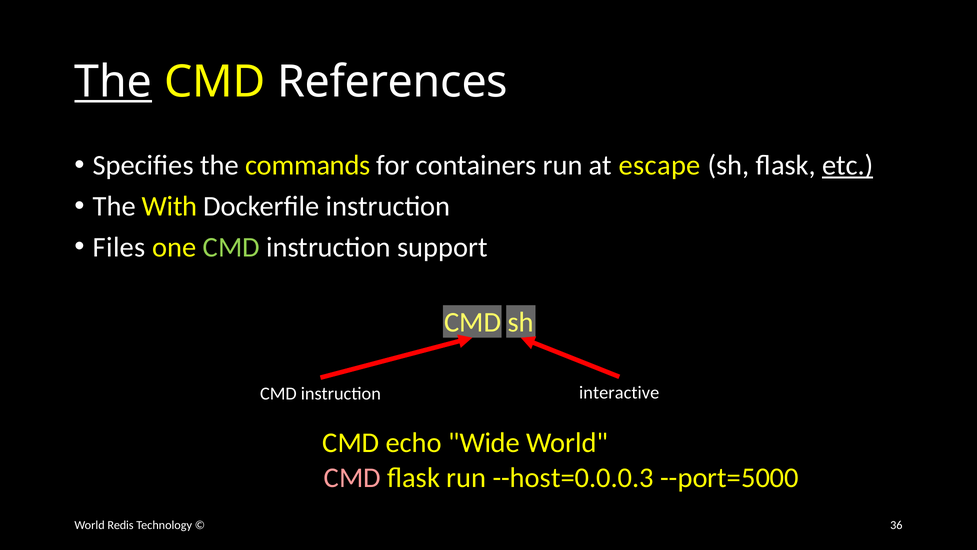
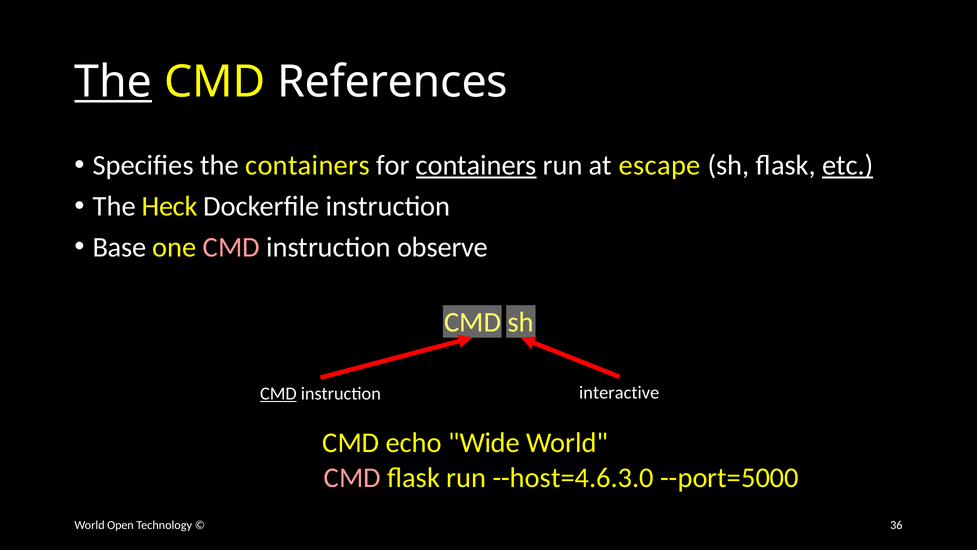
the commands: commands -> containers
containers at (476, 165) underline: none -> present
With: With -> Heck
Files: Files -> Base
CMD at (231, 247) colour: light green -> pink
support: support -> observe
CMD at (278, 393) underline: none -> present
--host=0.0.0.3: --host=0.0.0.3 -> --host=4.6.3.0
Redis: Redis -> Open
